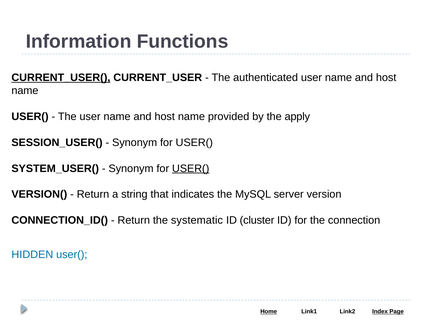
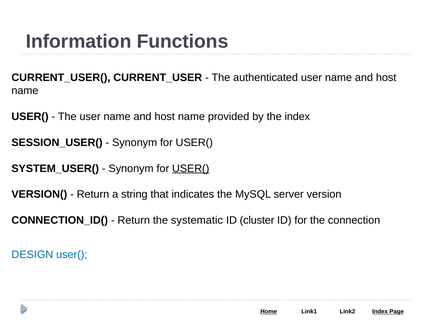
CURRENT_USER( underline: present -> none
the apply: apply -> index
HIDDEN: HIDDEN -> DESIGN
